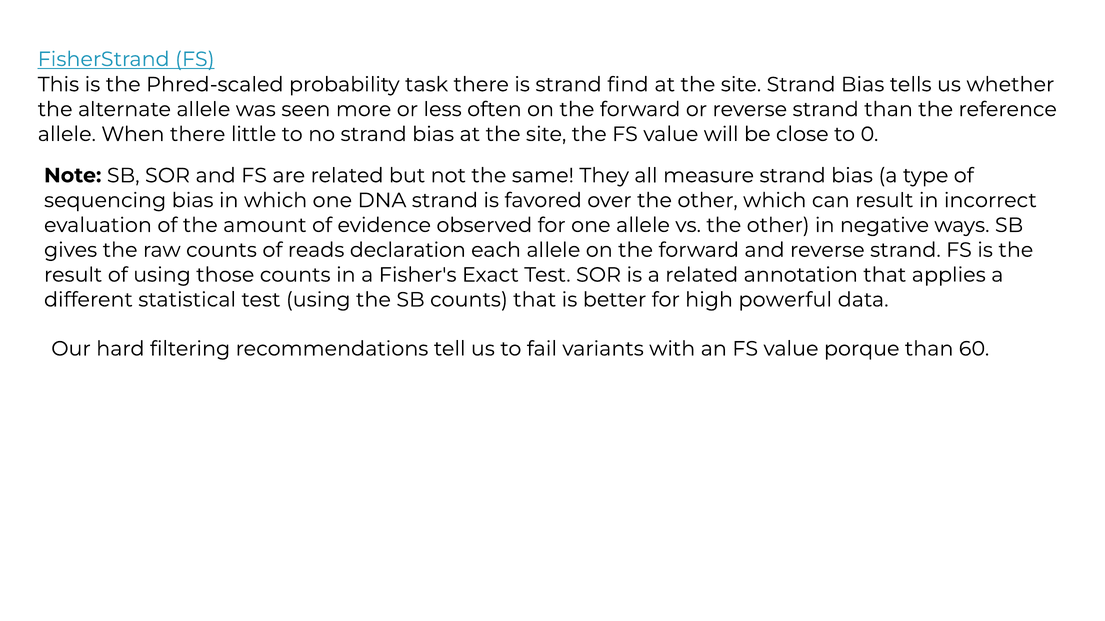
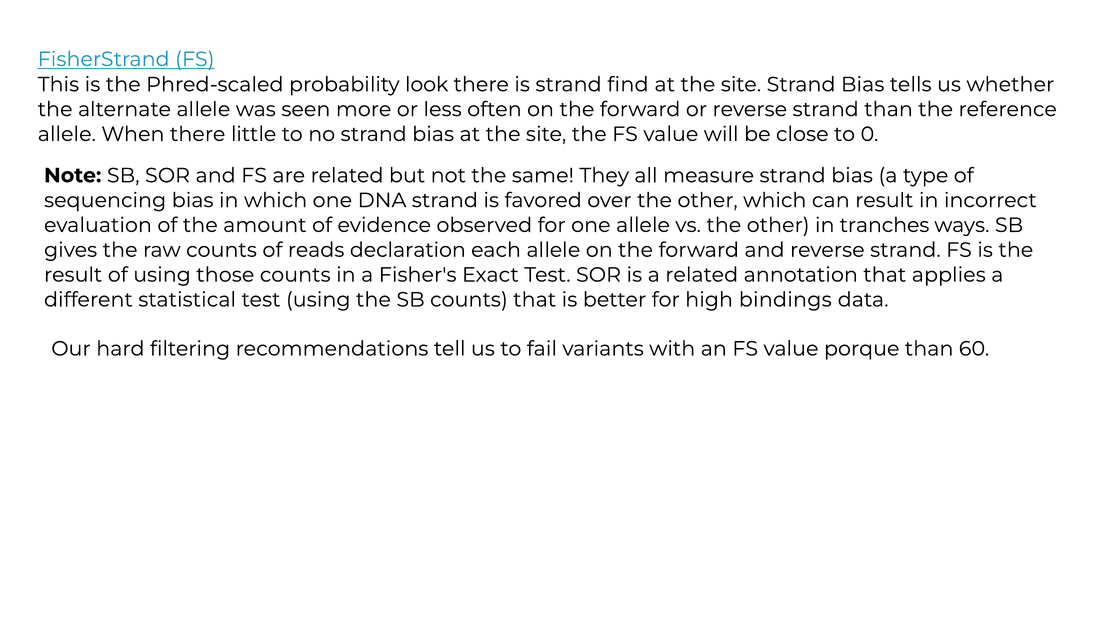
task: task -> look
negative: negative -> tranches
powerful: powerful -> bindings
